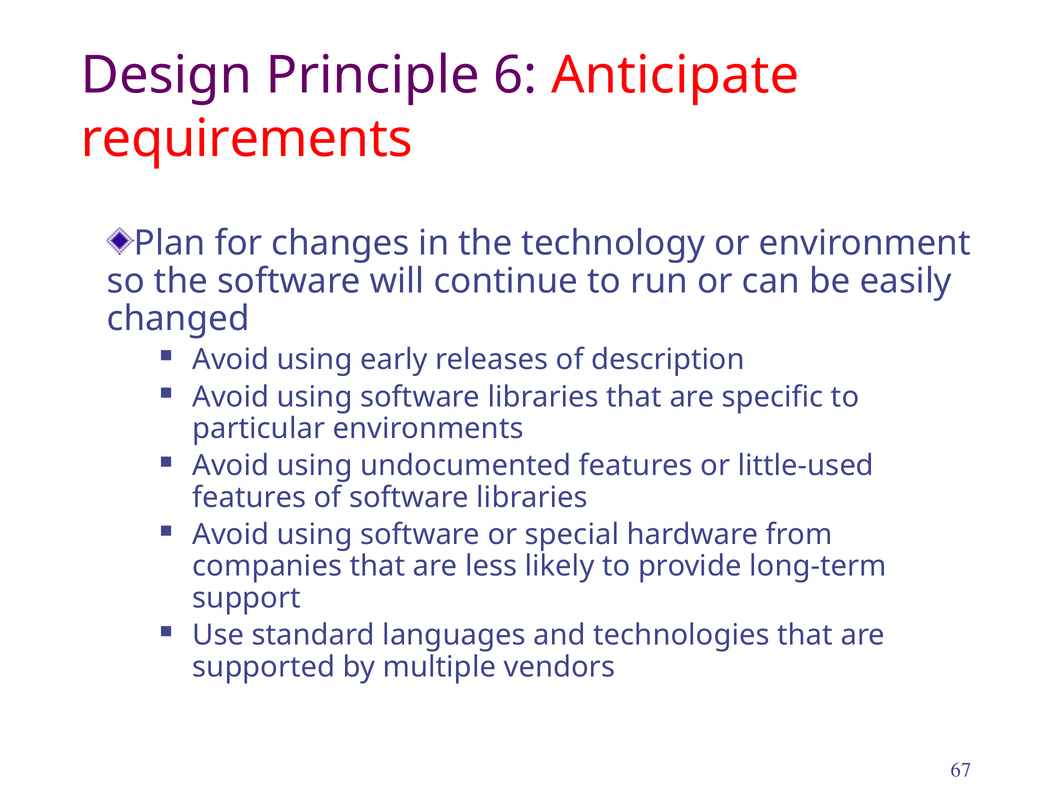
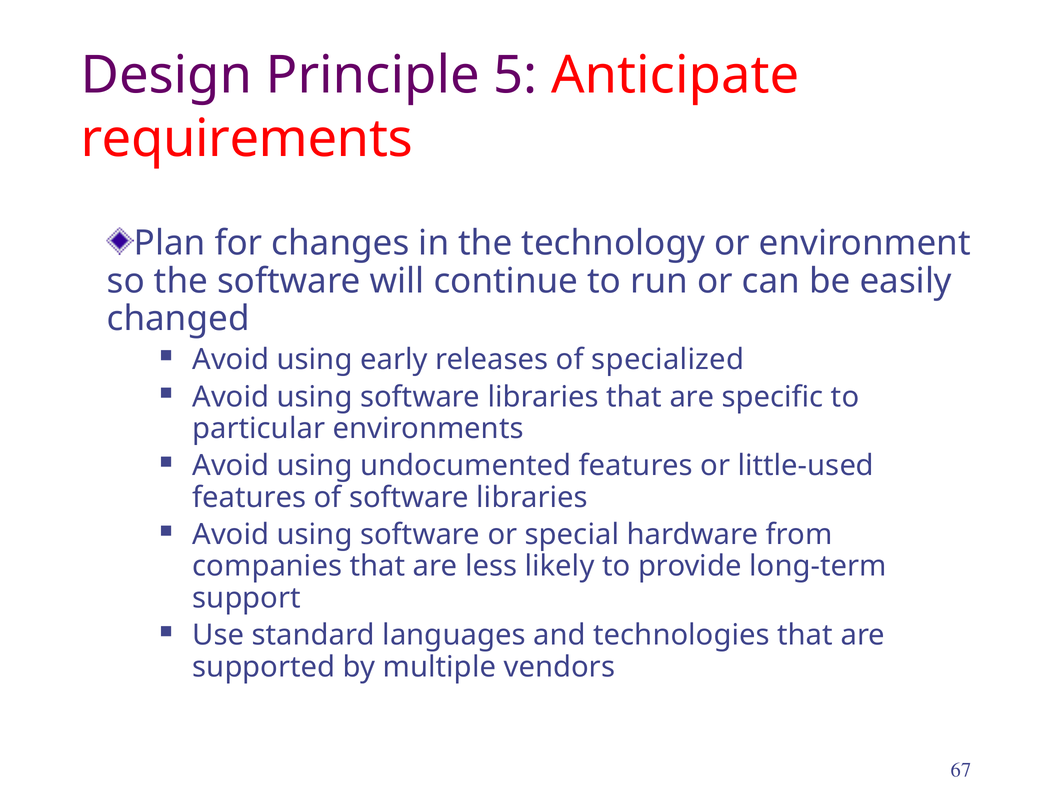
6: 6 -> 5
description: description -> specialized
